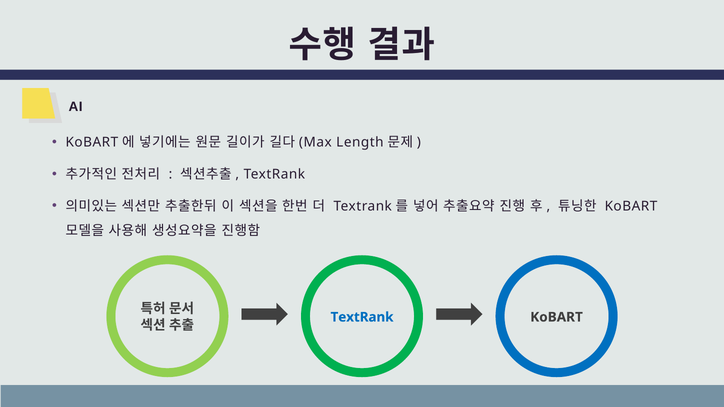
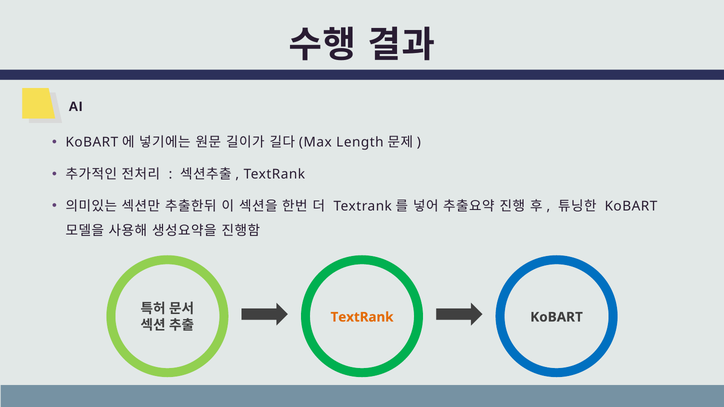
TextRank at (362, 317) colour: blue -> orange
